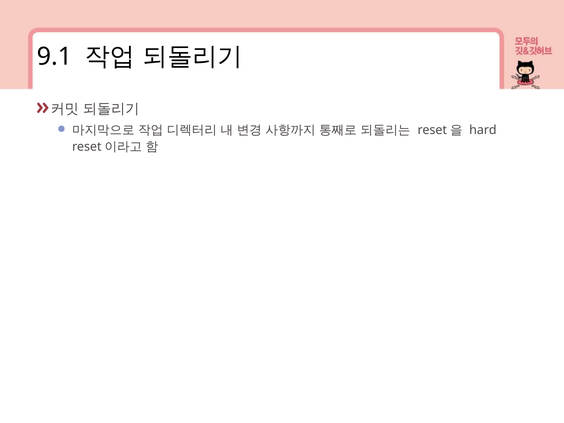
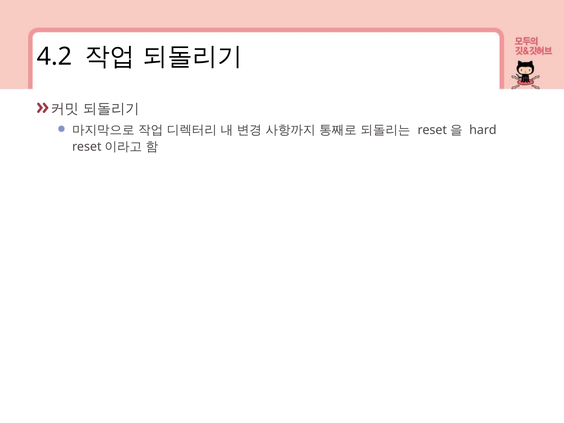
9.1: 9.1 -> 4.2
